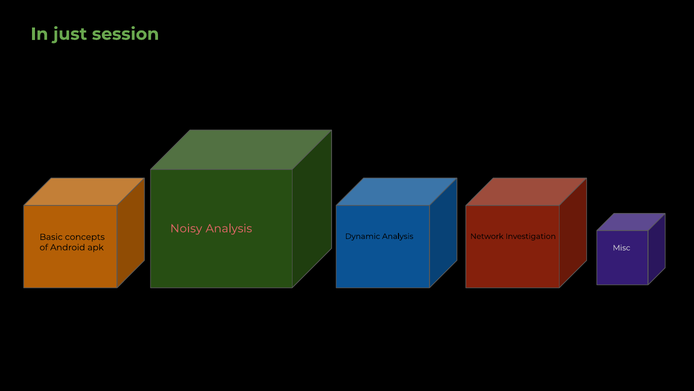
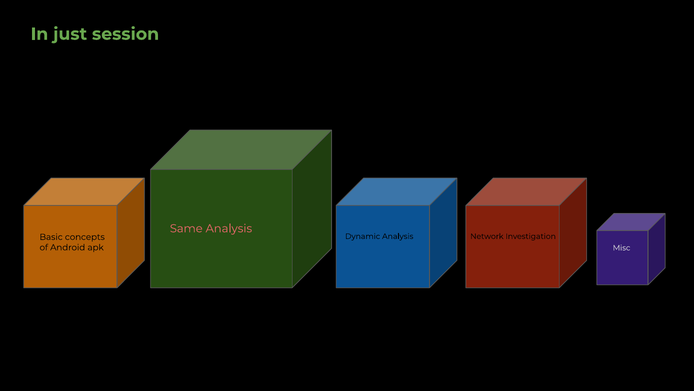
Noisy: Noisy -> Same
